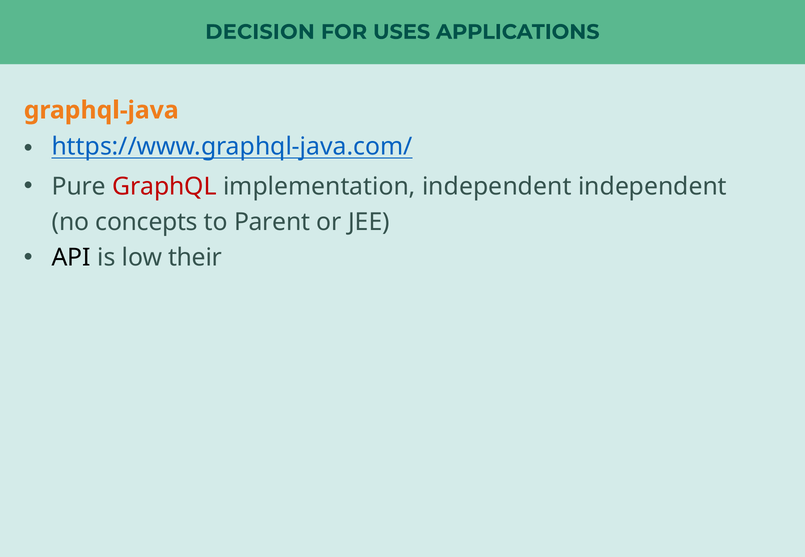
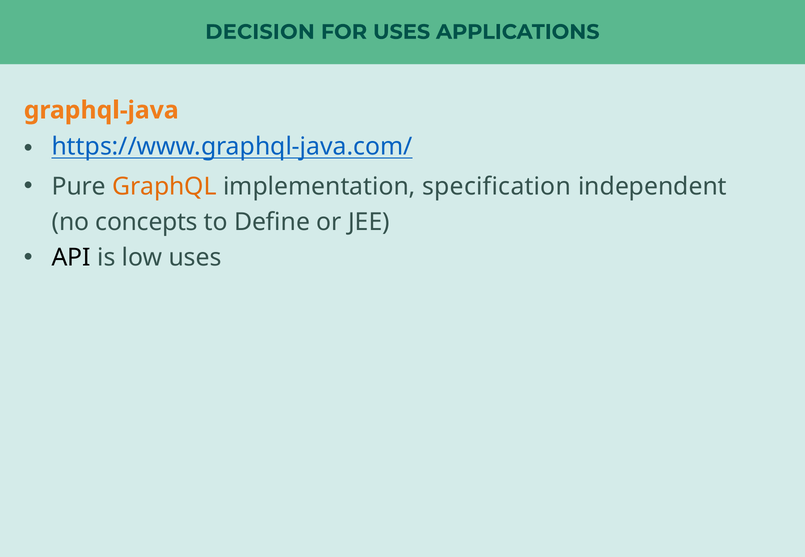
GraphQL colour: red -> orange
implementation independent: independent -> specification
Parent: Parent -> Define
low their: their -> uses
